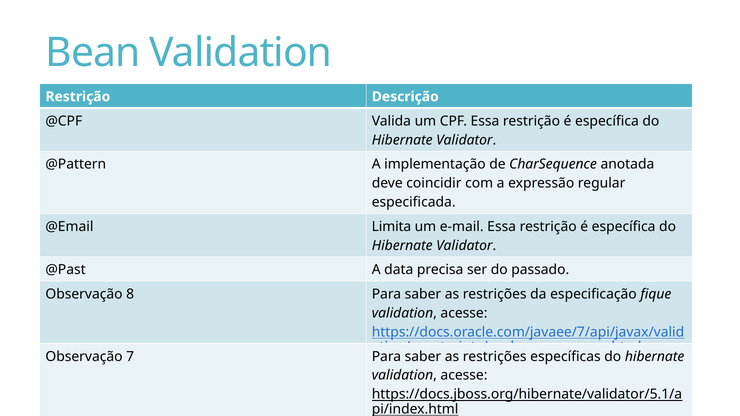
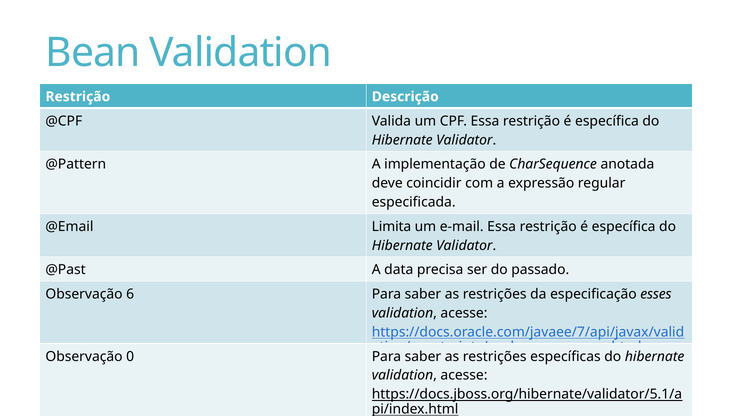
8: 8 -> 6
fique: fique -> esses
7: 7 -> 0
